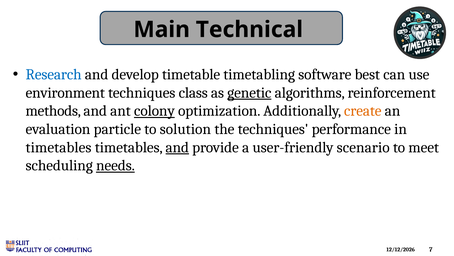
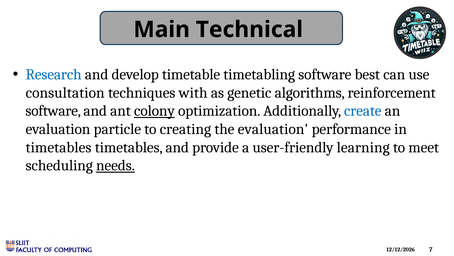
environment: environment -> consultation
class: class -> with
genetic underline: present -> none
methods at (53, 111): methods -> software
create colour: orange -> blue
solution: solution -> creating
the techniques: techniques -> evaluation
and at (177, 147) underline: present -> none
scenario: scenario -> learning
